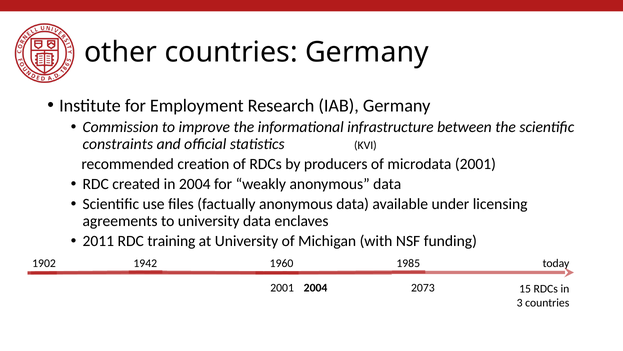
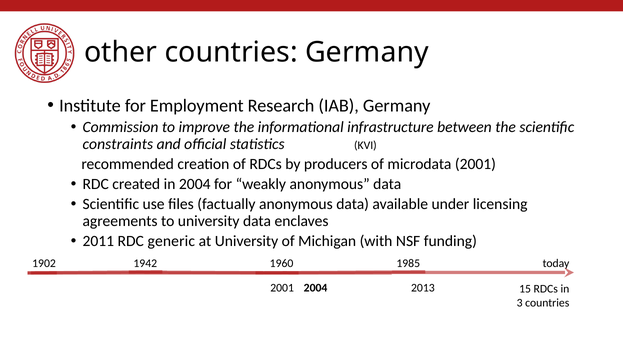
training: training -> generic
2073: 2073 -> 2013
